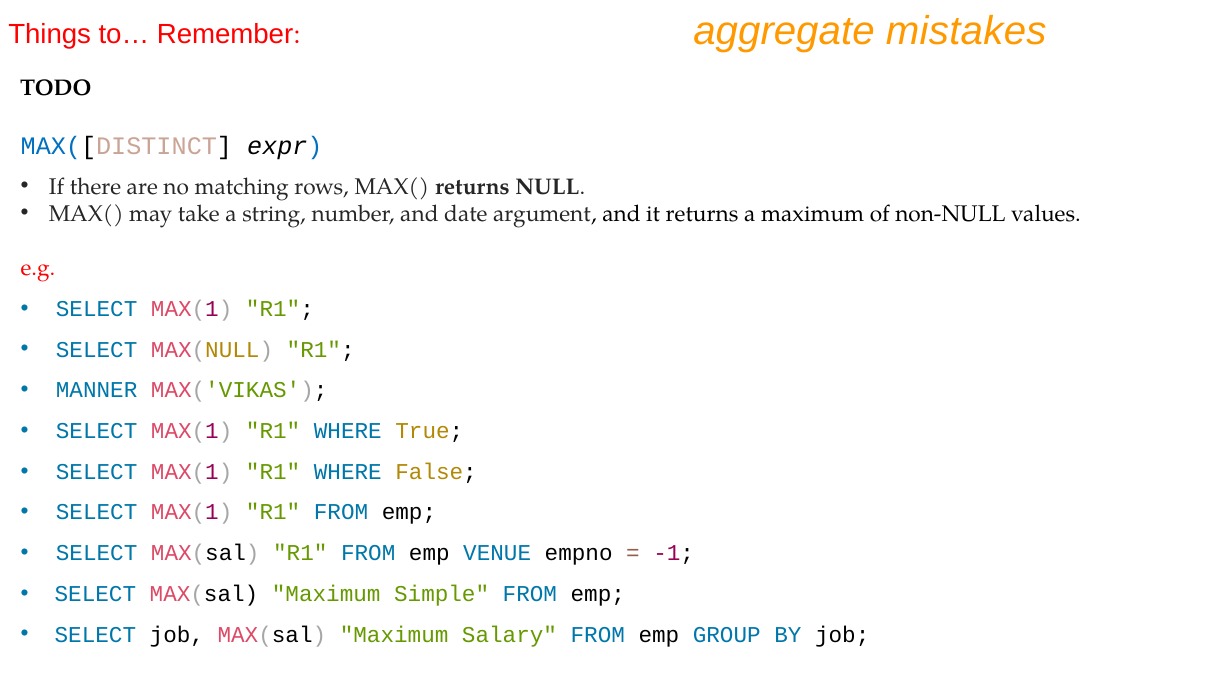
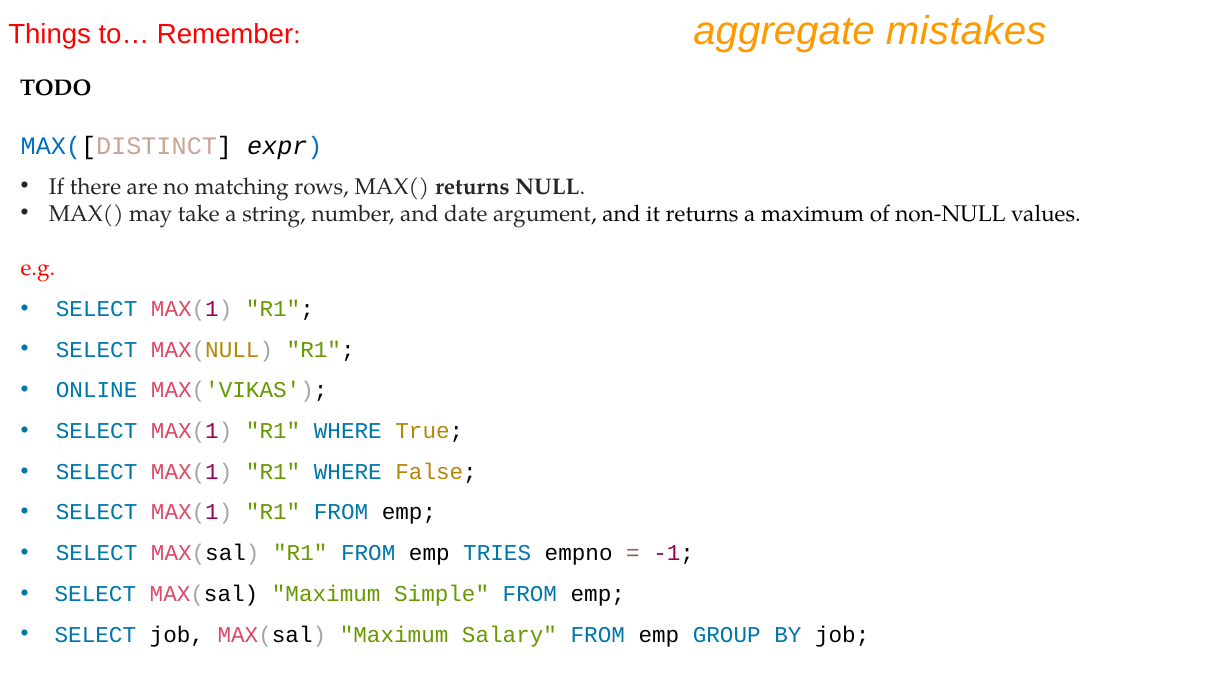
MANNER: MANNER -> ONLINE
VENUE: VENUE -> TRIES
